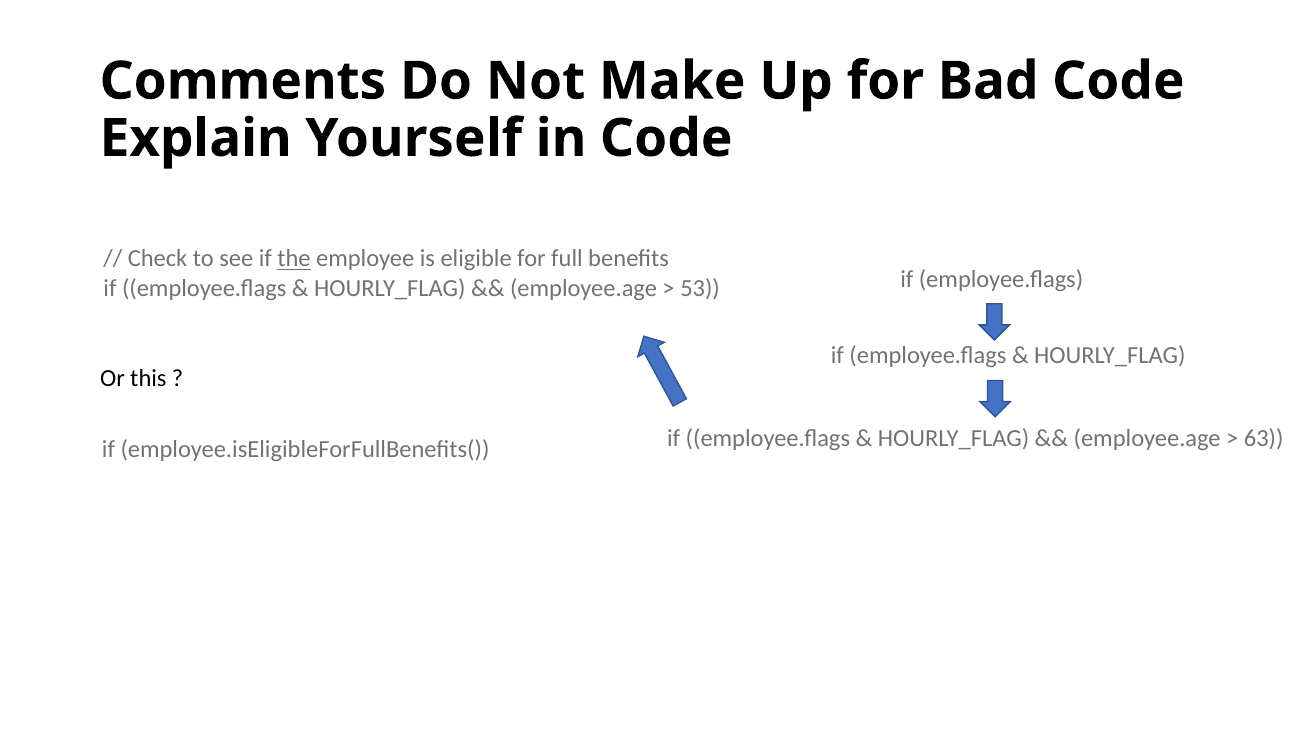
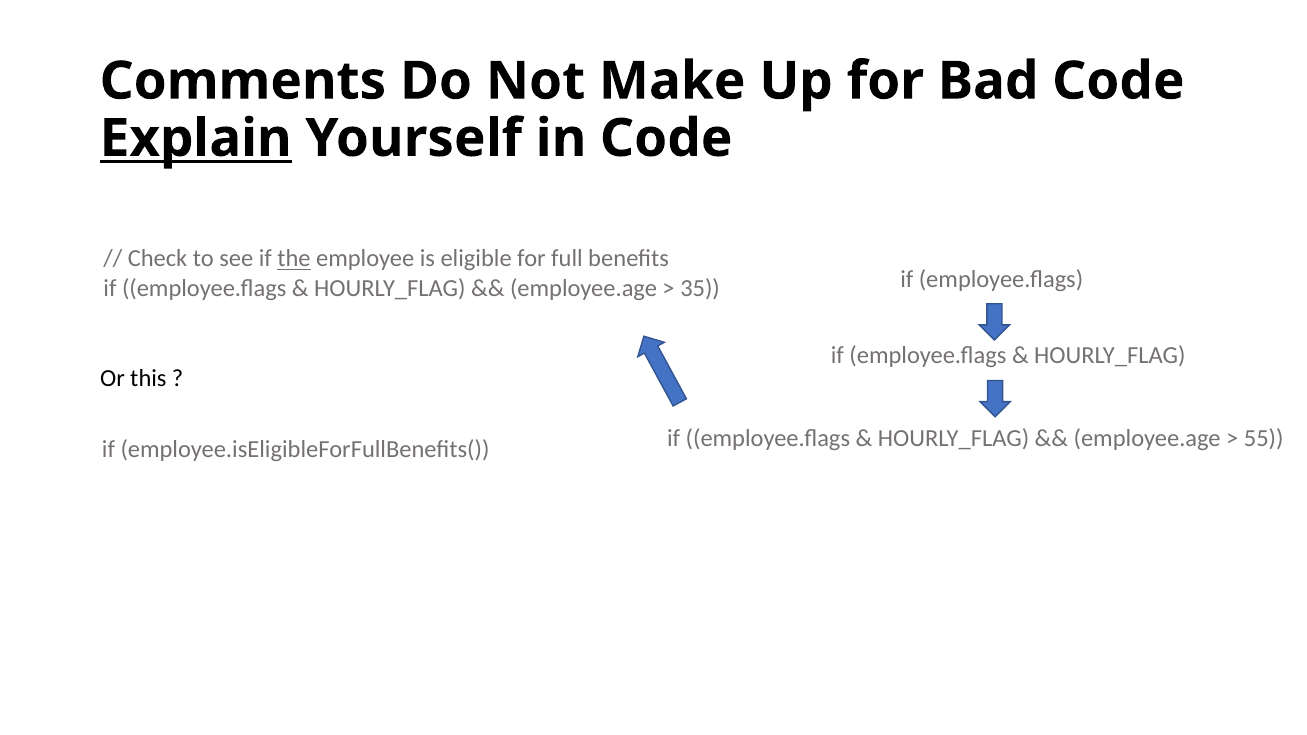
Explain underline: none -> present
53: 53 -> 35
63: 63 -> 55
